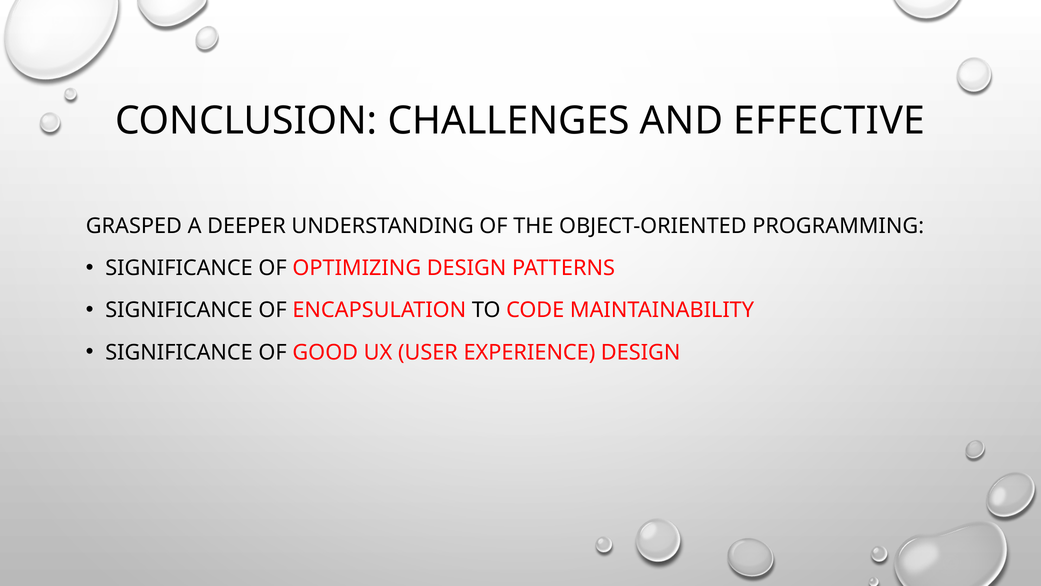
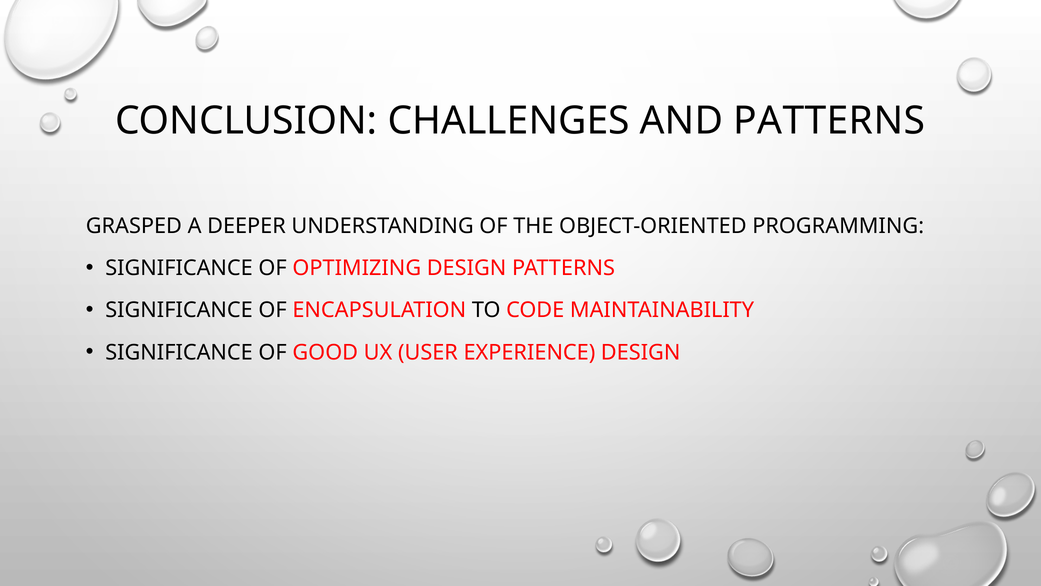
AND EFFECTIVE: EFFECTIVE -> PATTERNS
